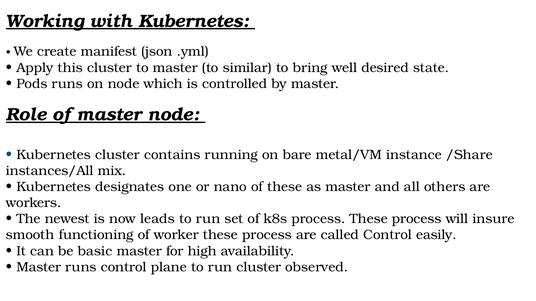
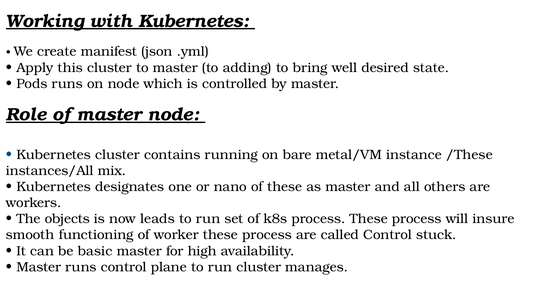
similar: similar -> adding
/Share: /Share -> /These
newest: newest -> objects
easily: easily -> stuck
observed: observed -> manages
